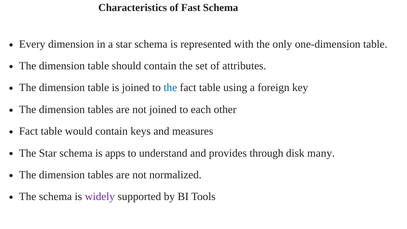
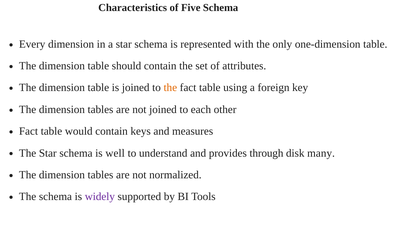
Fast: Fast -> Five
the at (170, 88) colour: blue -> orange
apps: apps -> well
